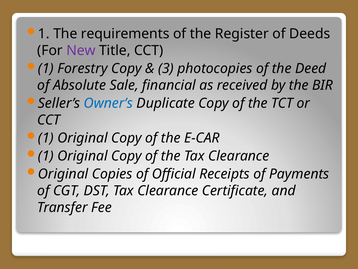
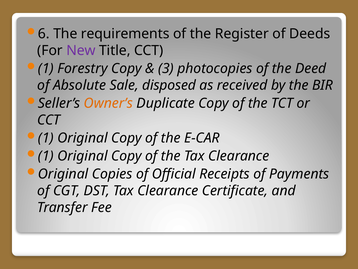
1 at (44, 34): 1 -> 6
financial: financial -> disposed
Owner’s colour: blue -> orange
